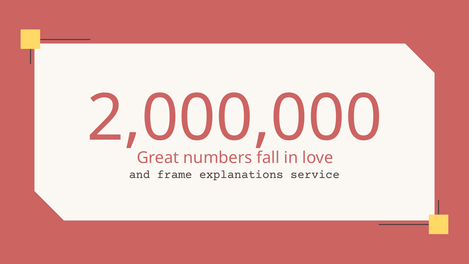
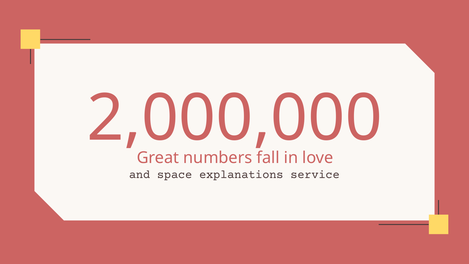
frame: frame -> space
